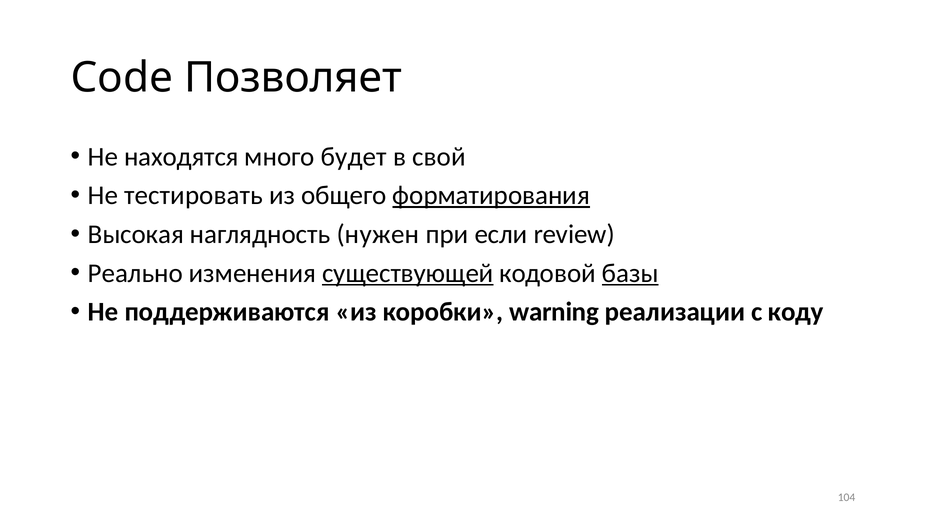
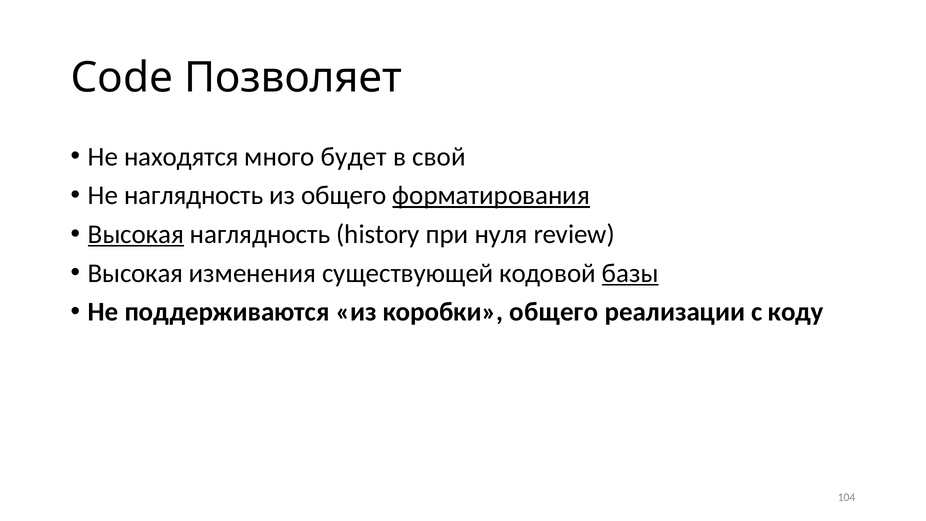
Не тестировать: тестировать -> наглядность
Высокая at (136, 234) underline: none -> present
нужен: нужен -> history
если: если -> нуля
Реально at (135, 273): Реально -> Высокая
существующей underline: present -> none
коробки warning: warning -> общего
